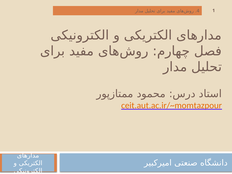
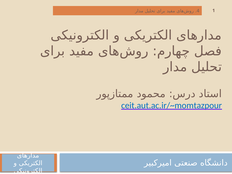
ceit.aut.ac.ir/~momtazpour colour: orange -> blue
